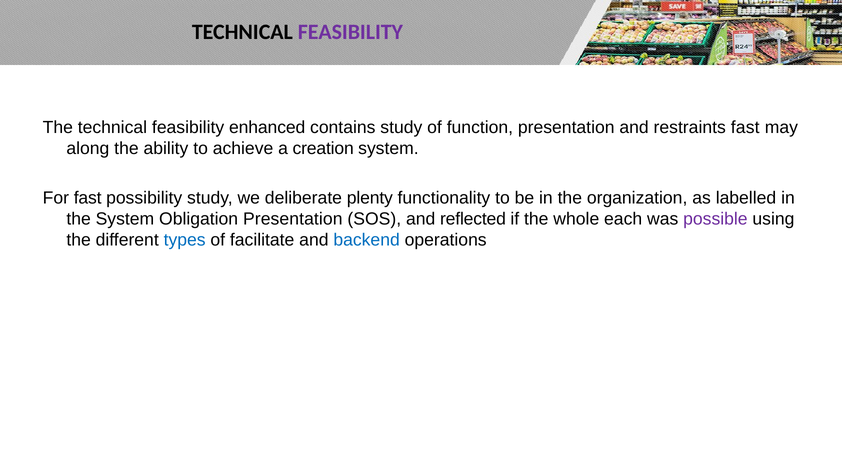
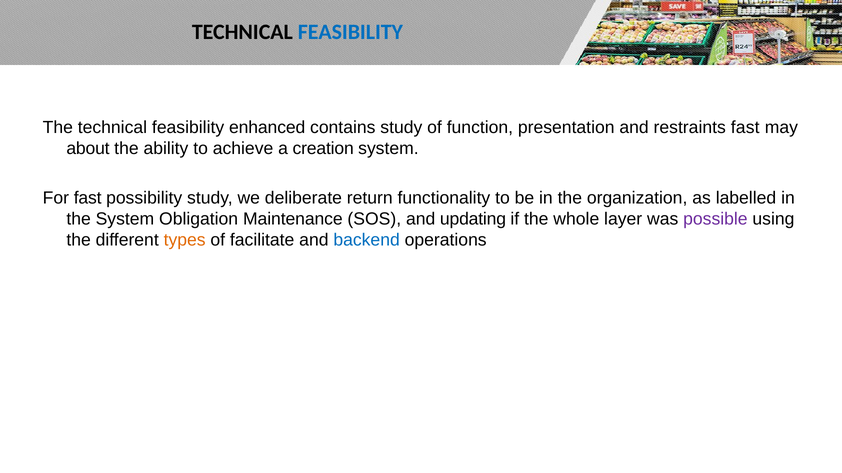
FEASIBILITY at (350, 32) colour: purple -> blue
along: along -> about
plenty: plenty -> return
Obligation Presentation: Presentation -> Maintenance
reflected: reflected -> updating
each: each -> layer
types colour: blue -> orange
